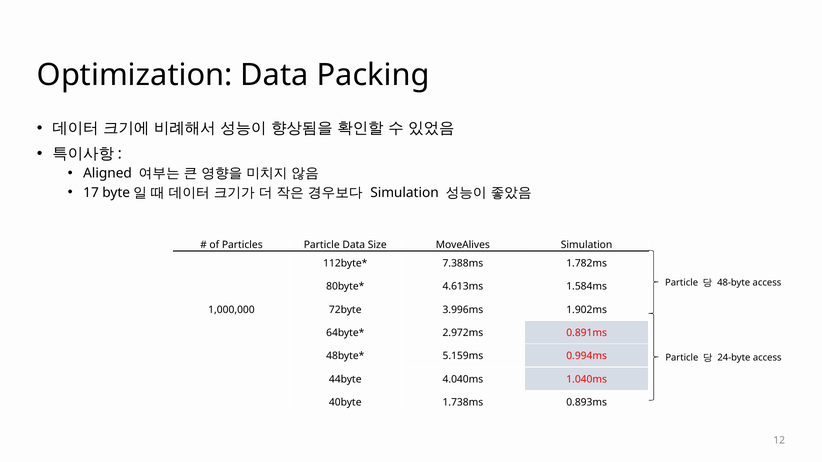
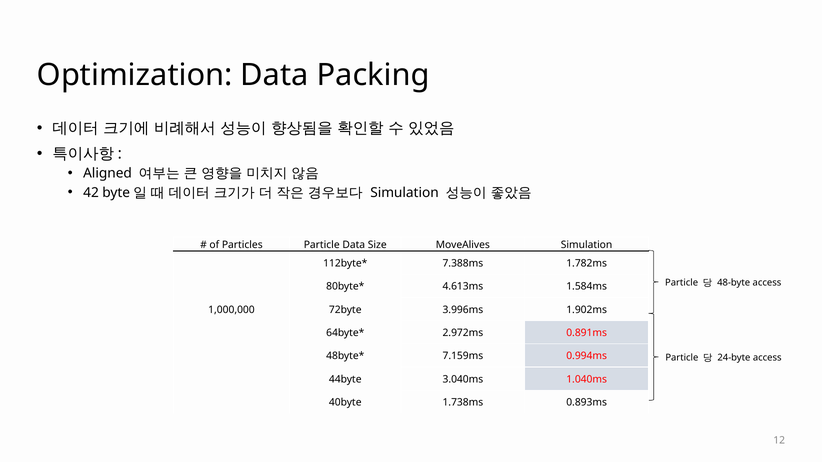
17: 17 -> 42
5.159ms: 5.159ms -> 7.159ms
4.040ms: 4.040ms -> 3.040ms
